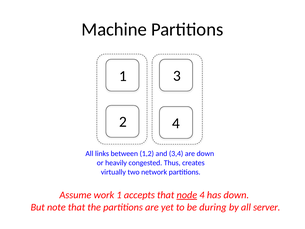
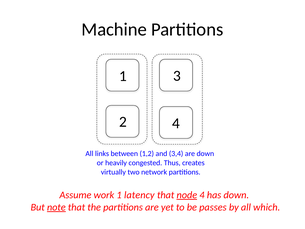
accepts: accepts -> latency
note underline: none -> present
during: during -> passes
server: server -> which
